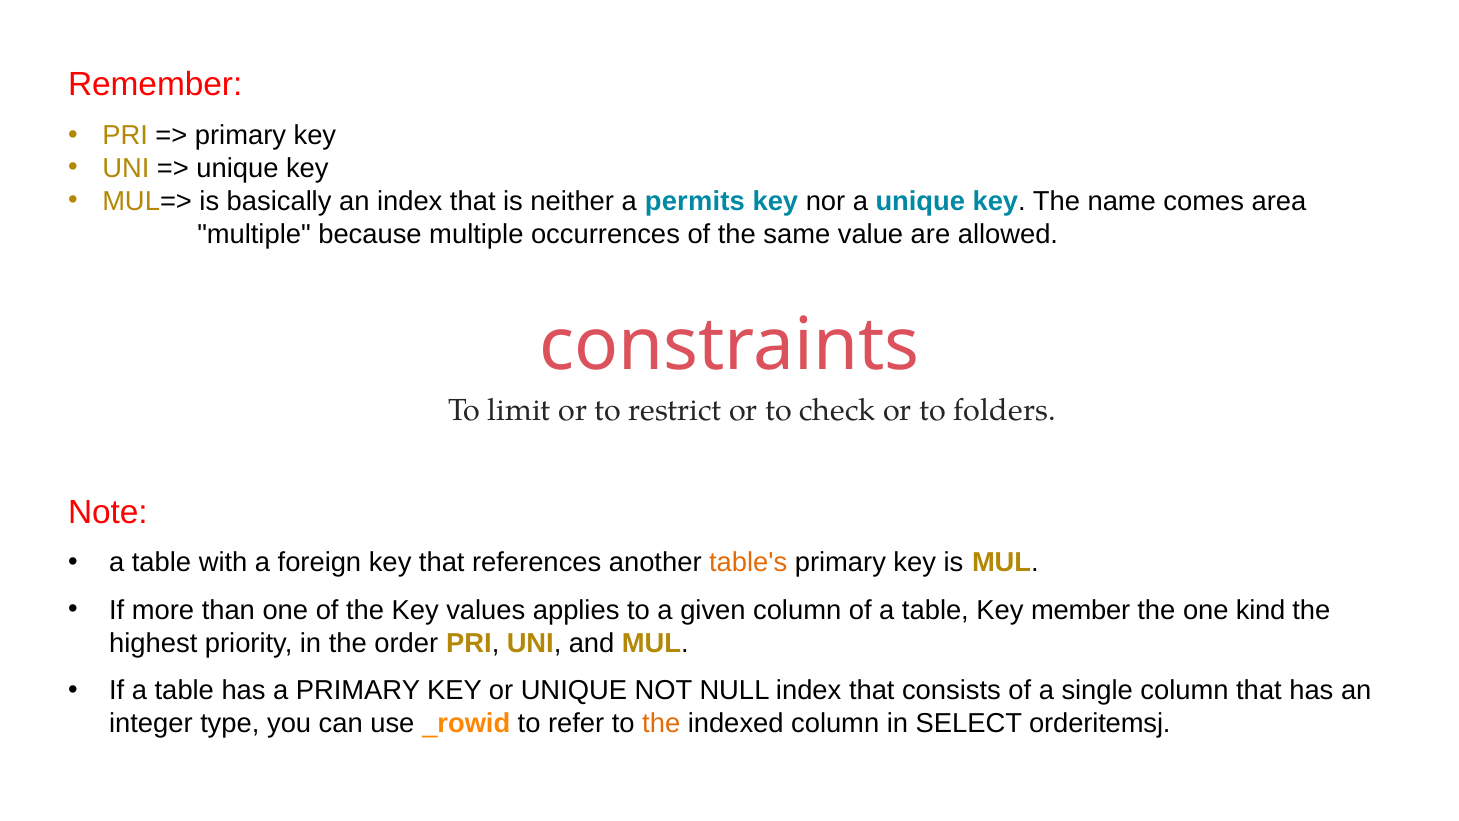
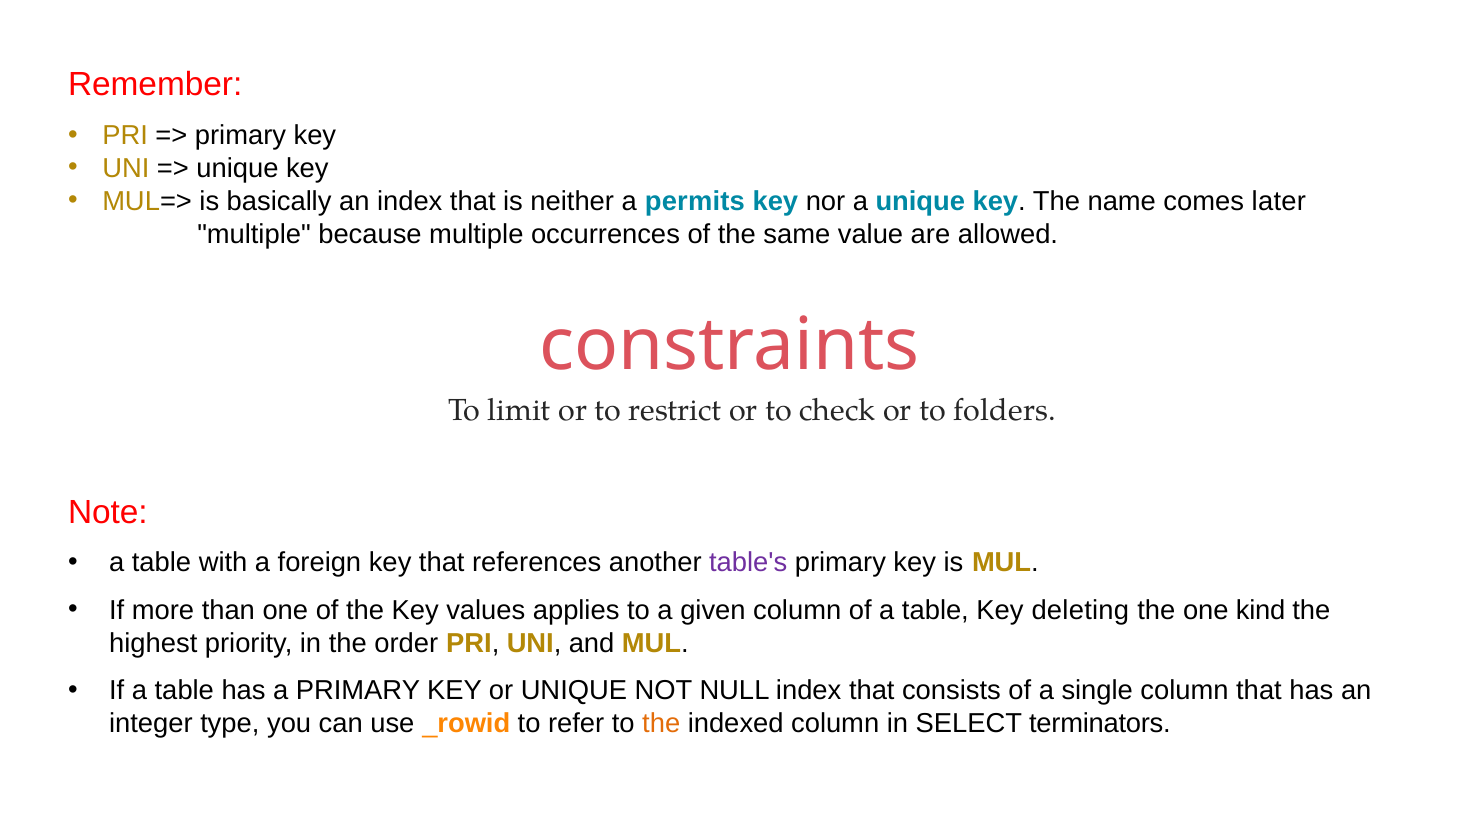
area: area -> later
table's colour: orange -> purple
member: member -> deleting
orderitemsj: orderitemsj -> terminators
